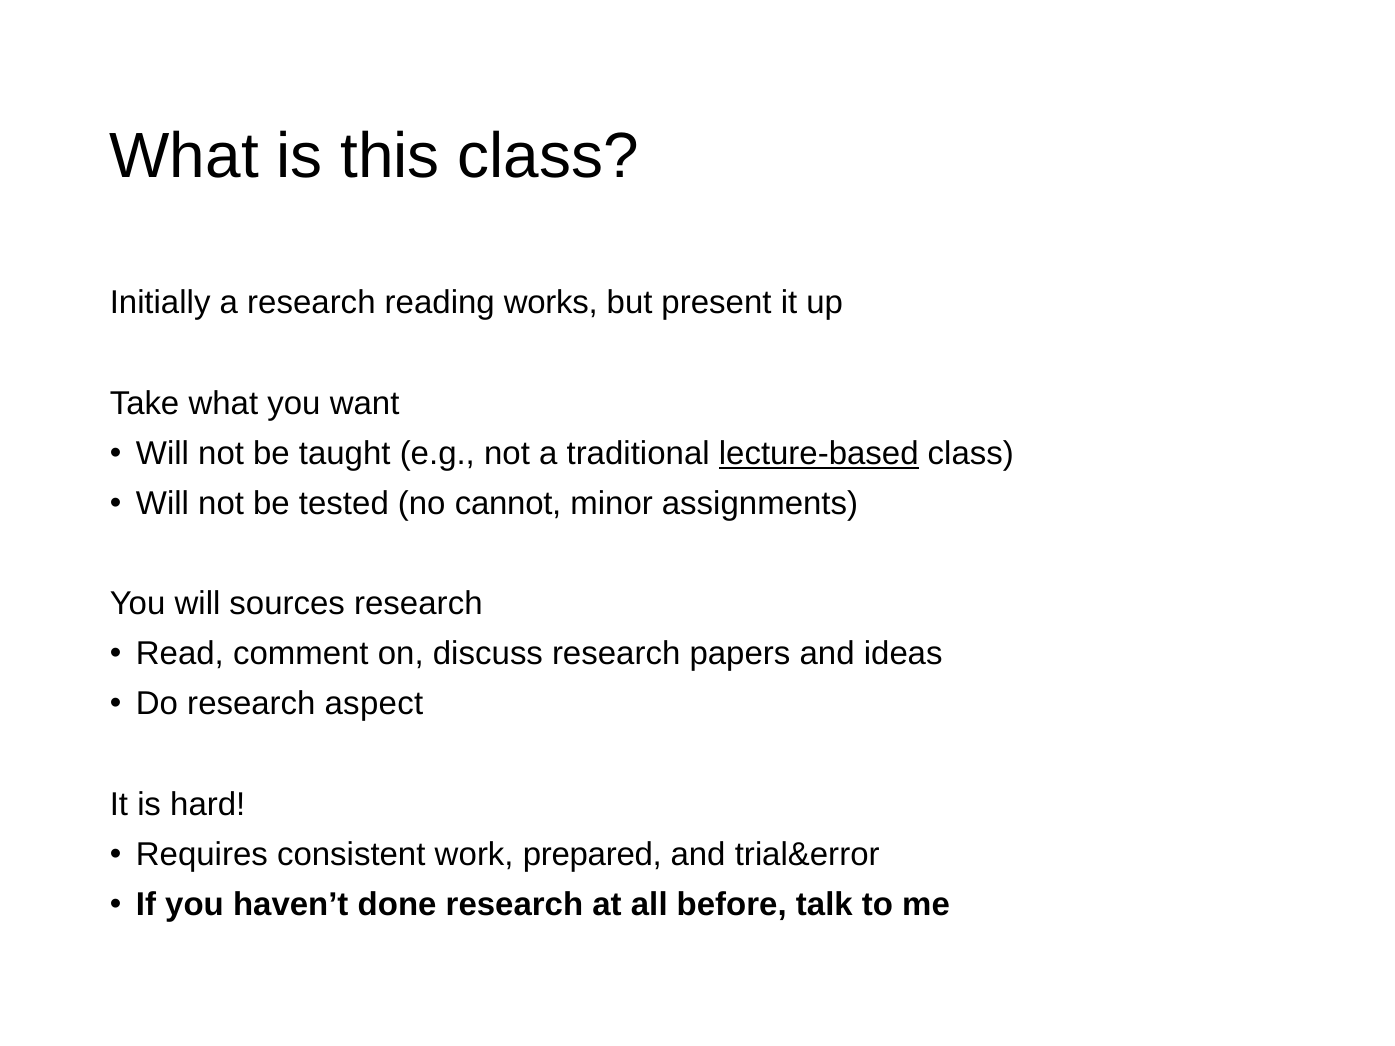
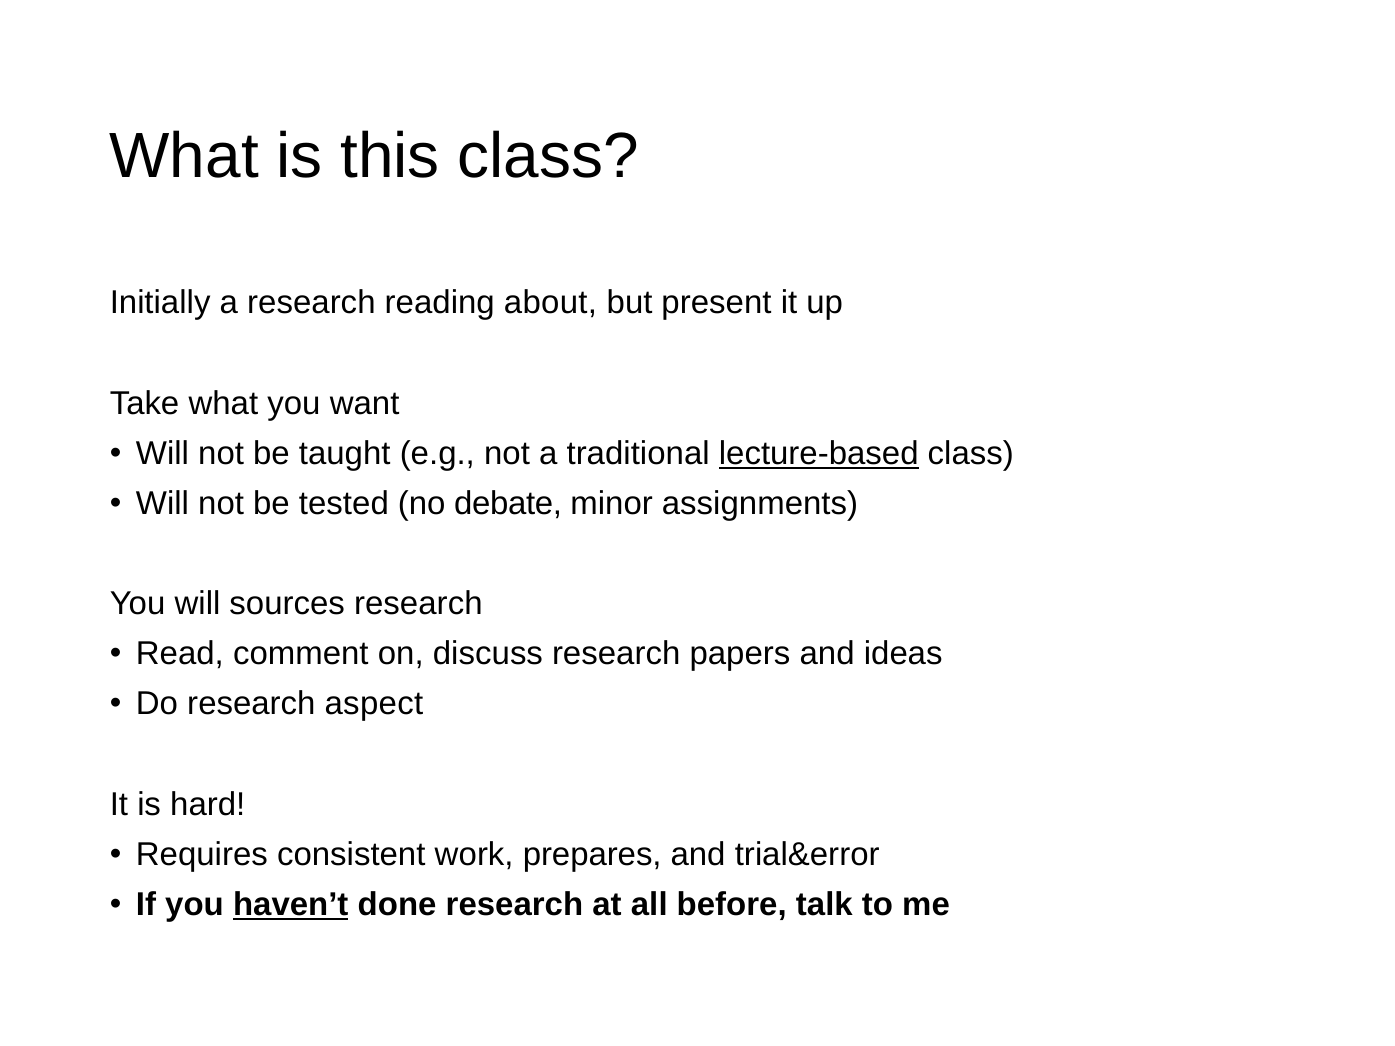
works: works -> about
cannot: cannot -> debate
prepared: prepared -> prepares
haven’t underline: none -> present
